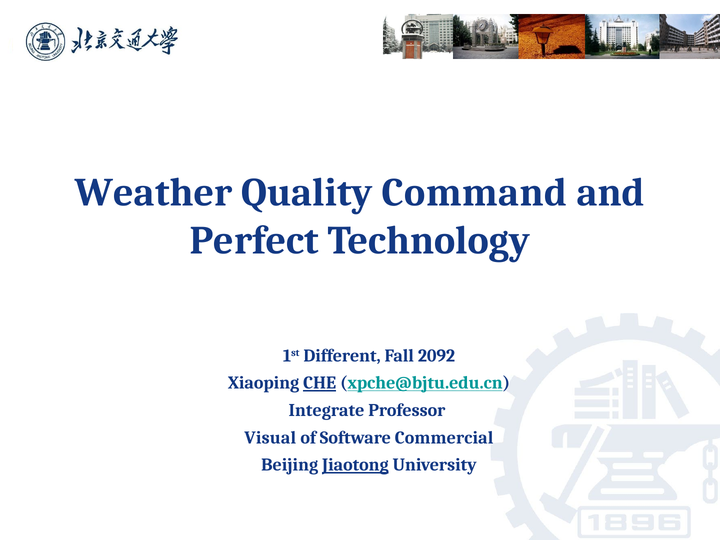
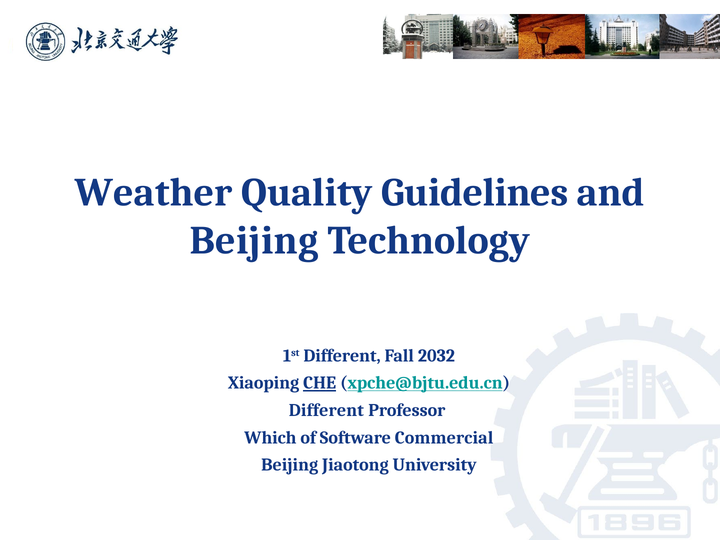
Command: Command -> Guidelines
Perfect at (254, 241): Perfect -> Beijing
2092: 2092 -> 2032
Integrate at (326, 410): Integrate -> Different
Visual: Visual -> Which
Jiaotong underline: present -> none
